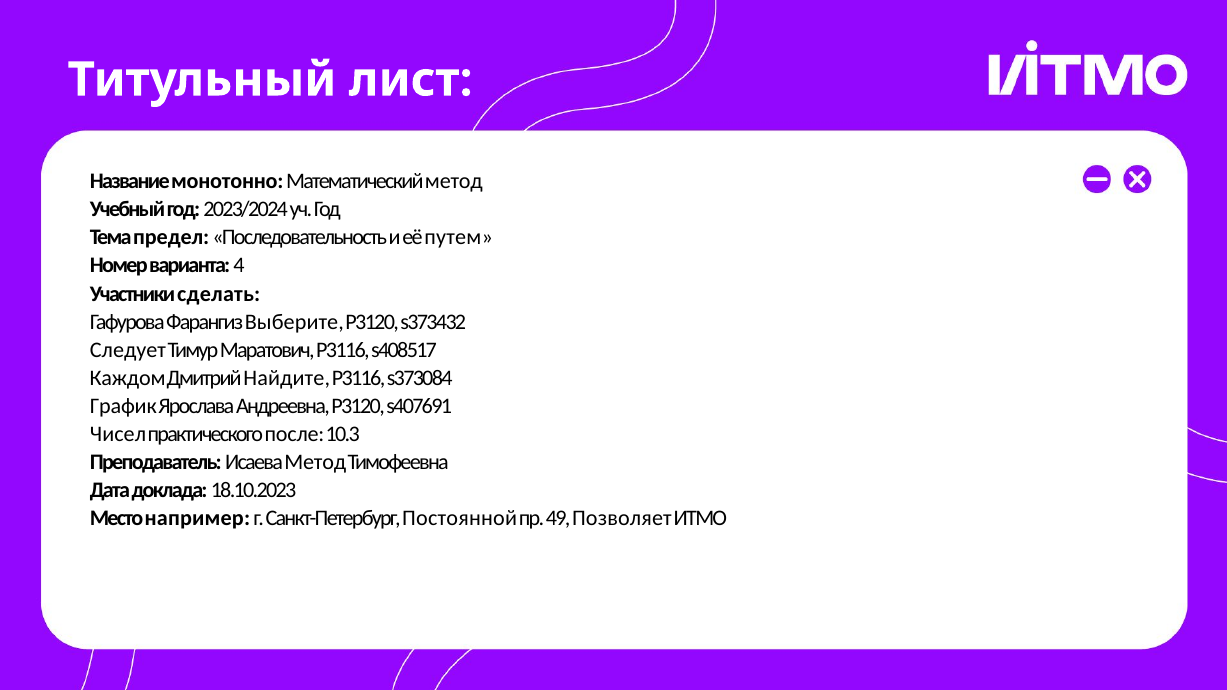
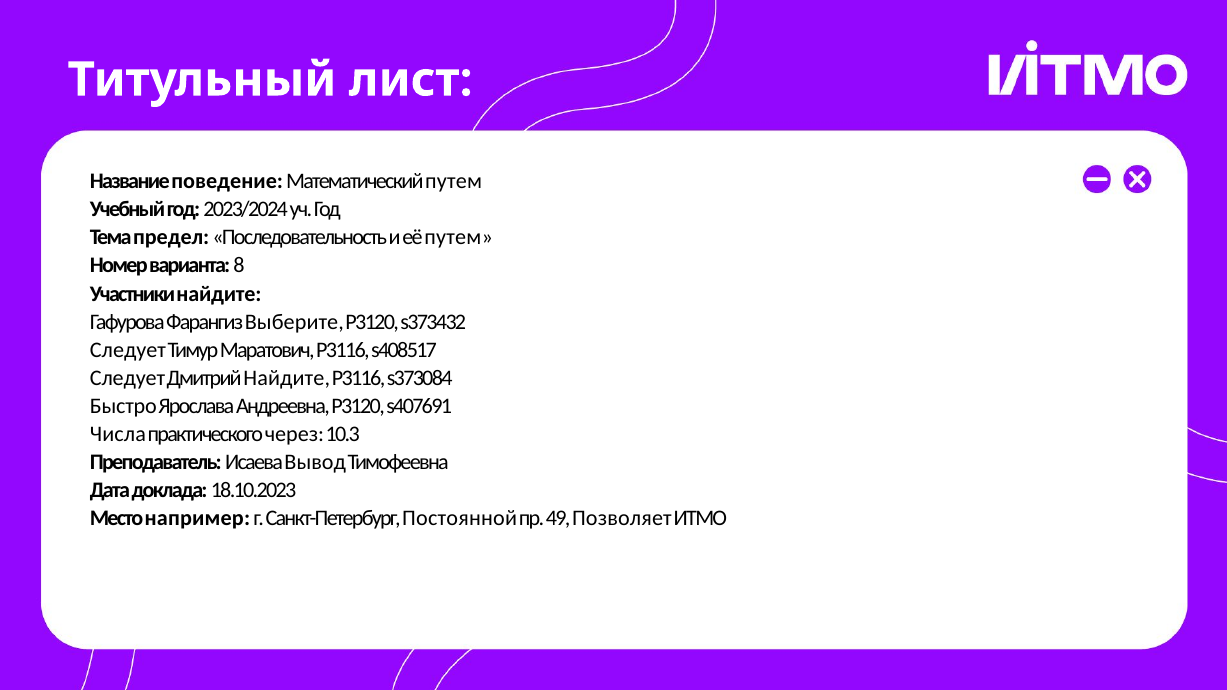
монотонно: монотонно -> поведение
Математический метод: метод -> путем
4: 4 -> 8
Участники сделать: сделать -> найдите
Каждом at (128, 378): Каждом -> Следует
График: График -> Быстро
Чисел: Чисел -> Числа
после: после -> через
Исаева Метод: Метод -> Вывод
